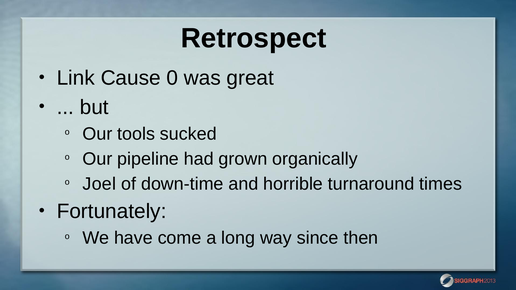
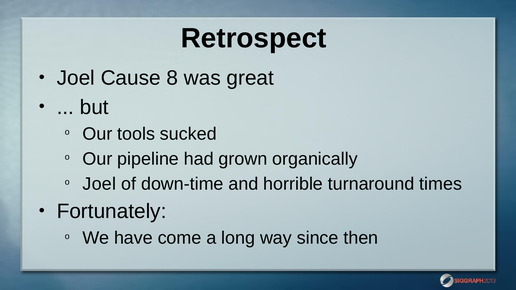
Link at (76, 78): Link -> Joel
0: 0 -> 8
